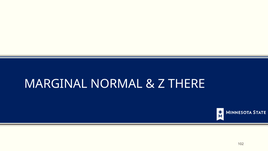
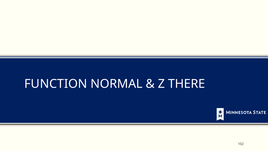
MARGINAL: MARGINAL -> FUNCTION
